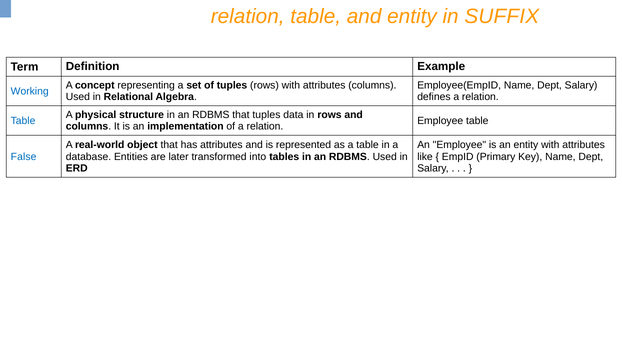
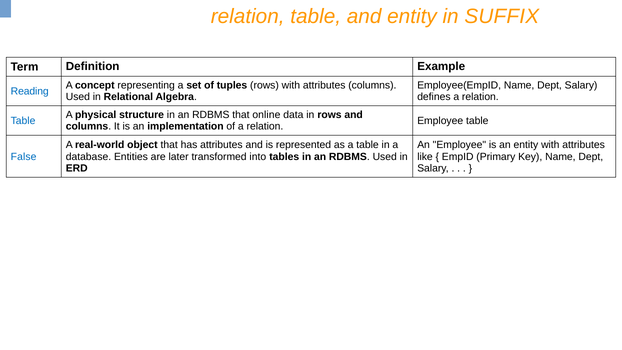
Working: Working -> Reading
that tuples: tuples -> online
